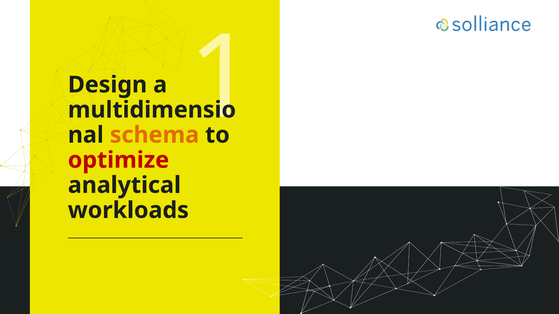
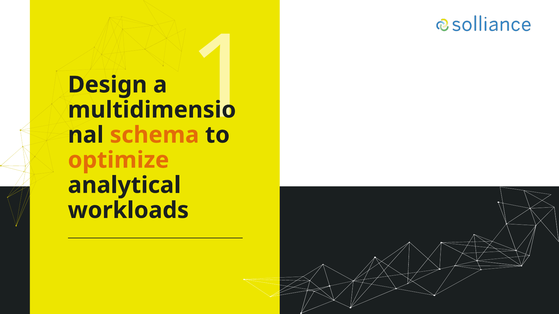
optimize colour: red -> orange
